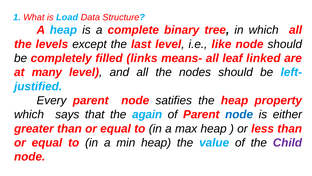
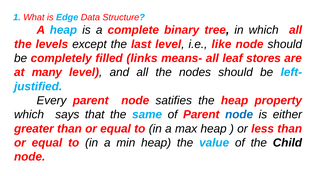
Load: Load -> Edge
linked: linked -> stores
again: again -> same
Child colour: purple -> black
